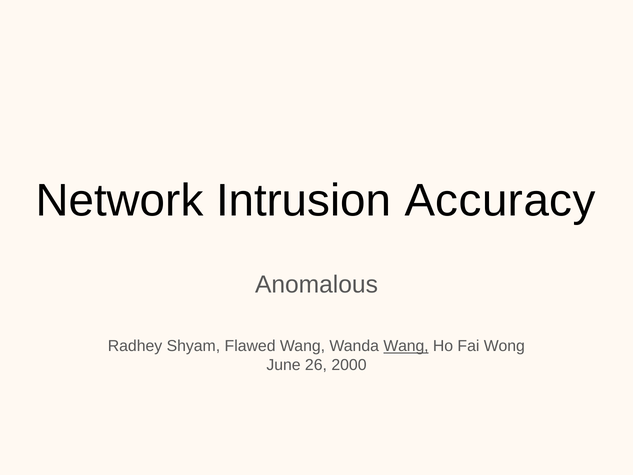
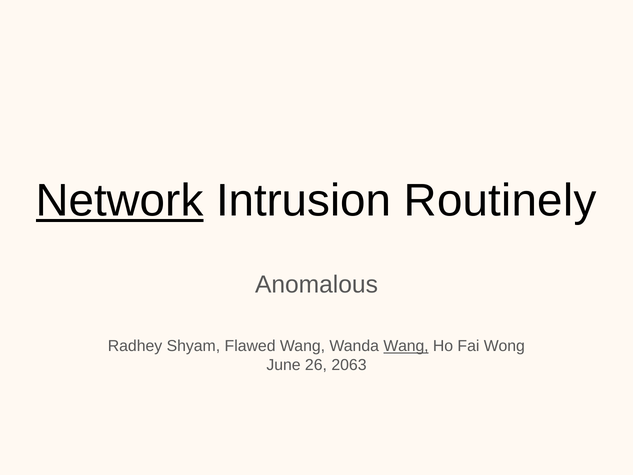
Network underline: none -> present
Accuracy: Accuracy -> Routinely
2000: 2000 -> 2063
